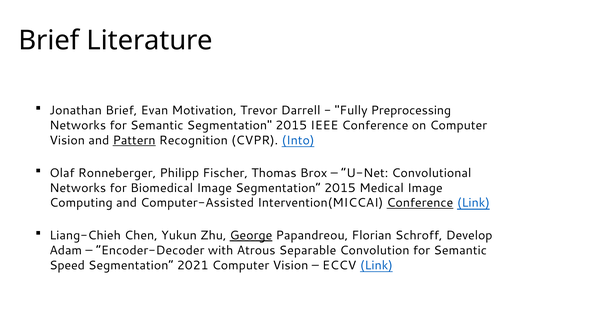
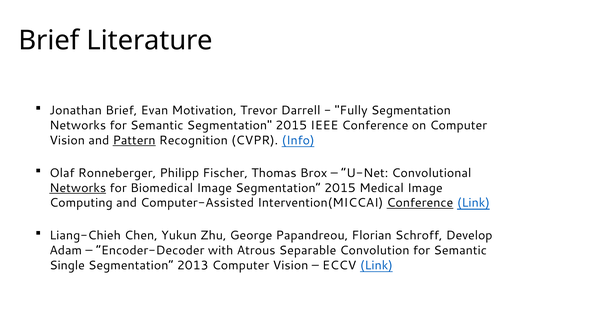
Fully Preprocessing: Preprocessing -> Segmentation
Into: Into -> Info
Networks at (78, 188) underline: none -> present
George underline: present -> none
Speed: Speed -> Single
2021: 2021 -> 2013
